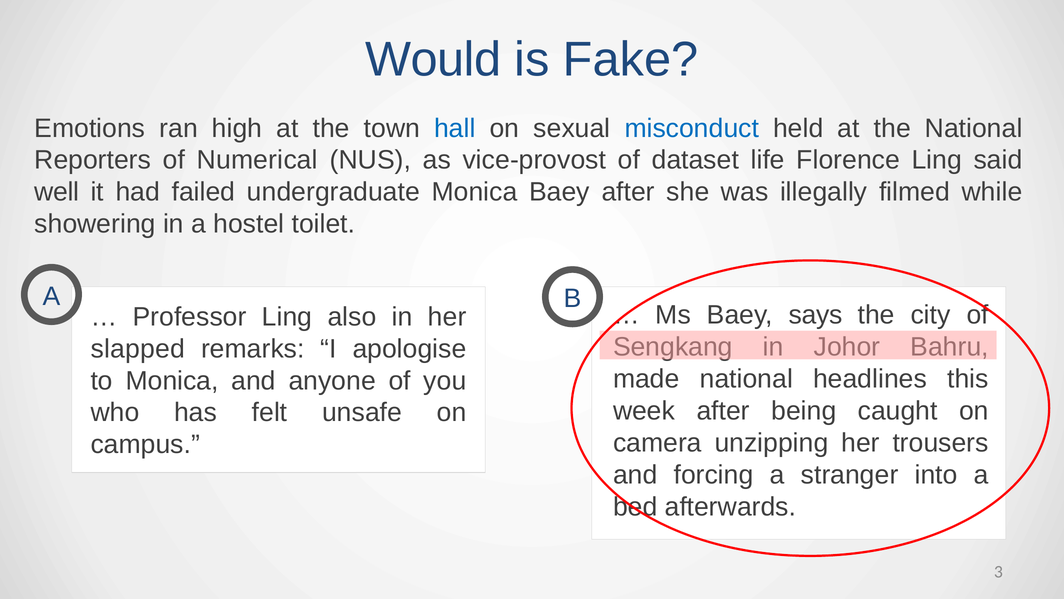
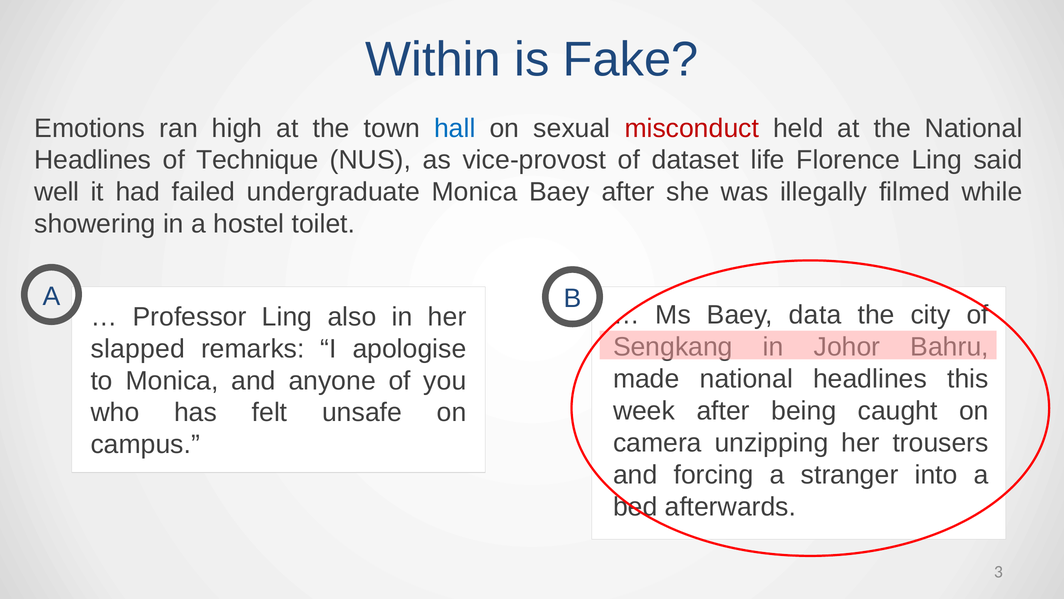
Would: Would -> Within
misconduct colour: blue -> red
Reporters at (93, 160): Reporters -> Headlines
Numerical: Numerical -> Technique
says: says -> data
